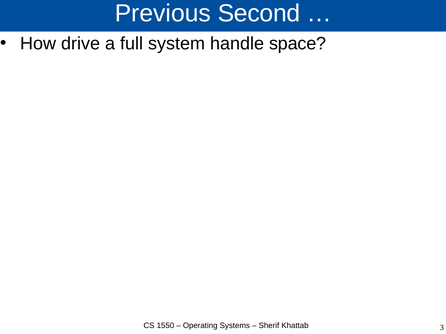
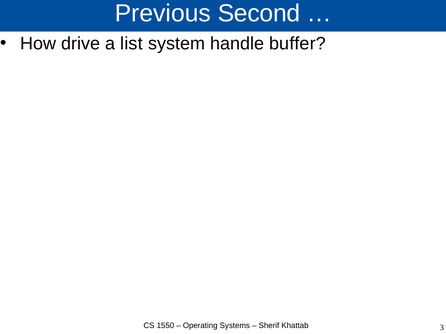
full: full -> list
space: space -> buffer
